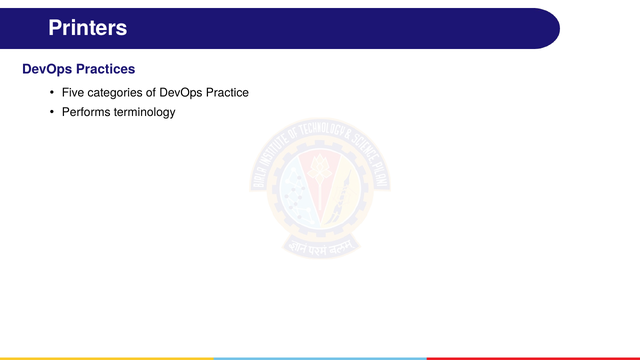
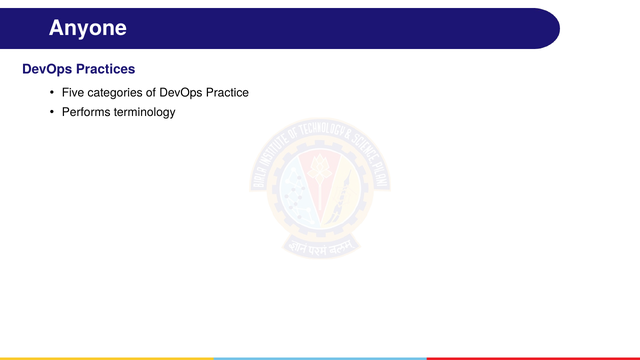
Printers: Printers -> Anyone
